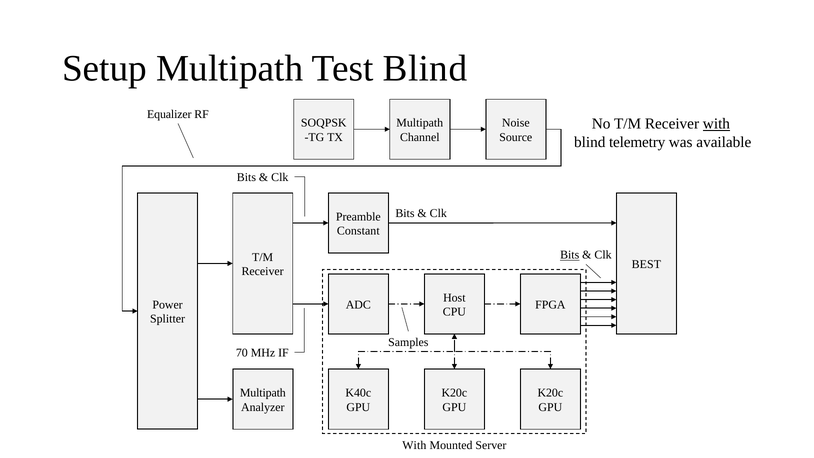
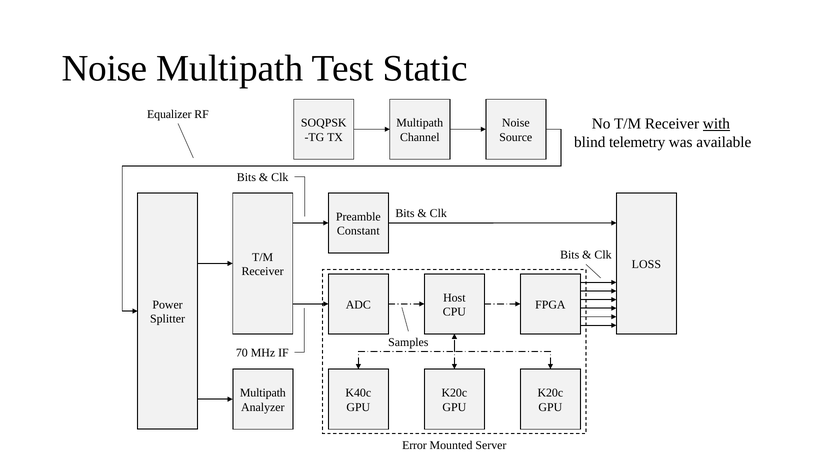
Setup at (104, 68): Setup -> Noise
Test Blind: Blind -> Static
Bits at (570, 255) underline: present -> none
BEST: BEST -> LOSS
With at (414, 445): With -> Error
